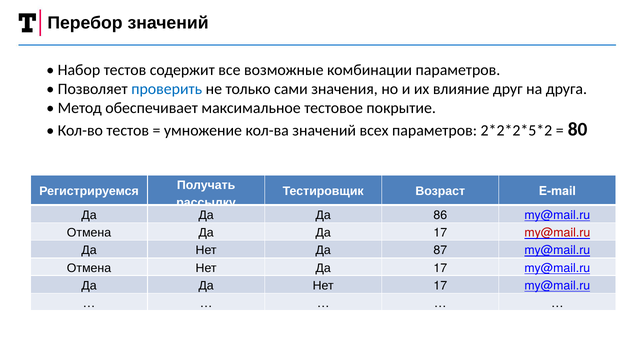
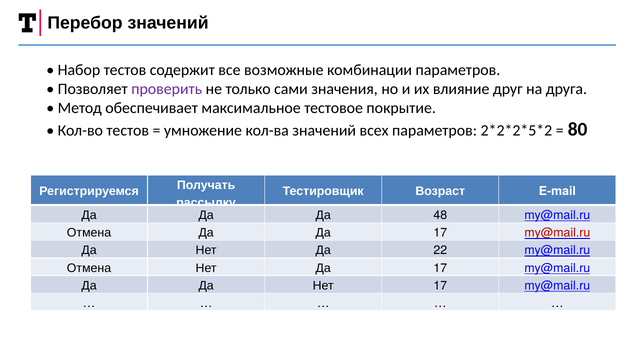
проверить colour: blue -> purple
86: 86 -> 48
87: 87 -> 22
